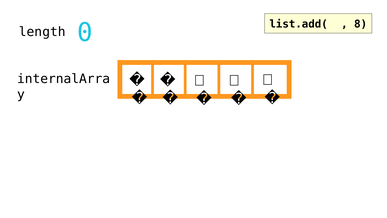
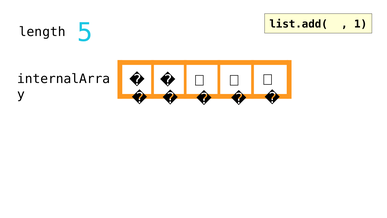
0: 0 -> 5
8: 8 -> 1
